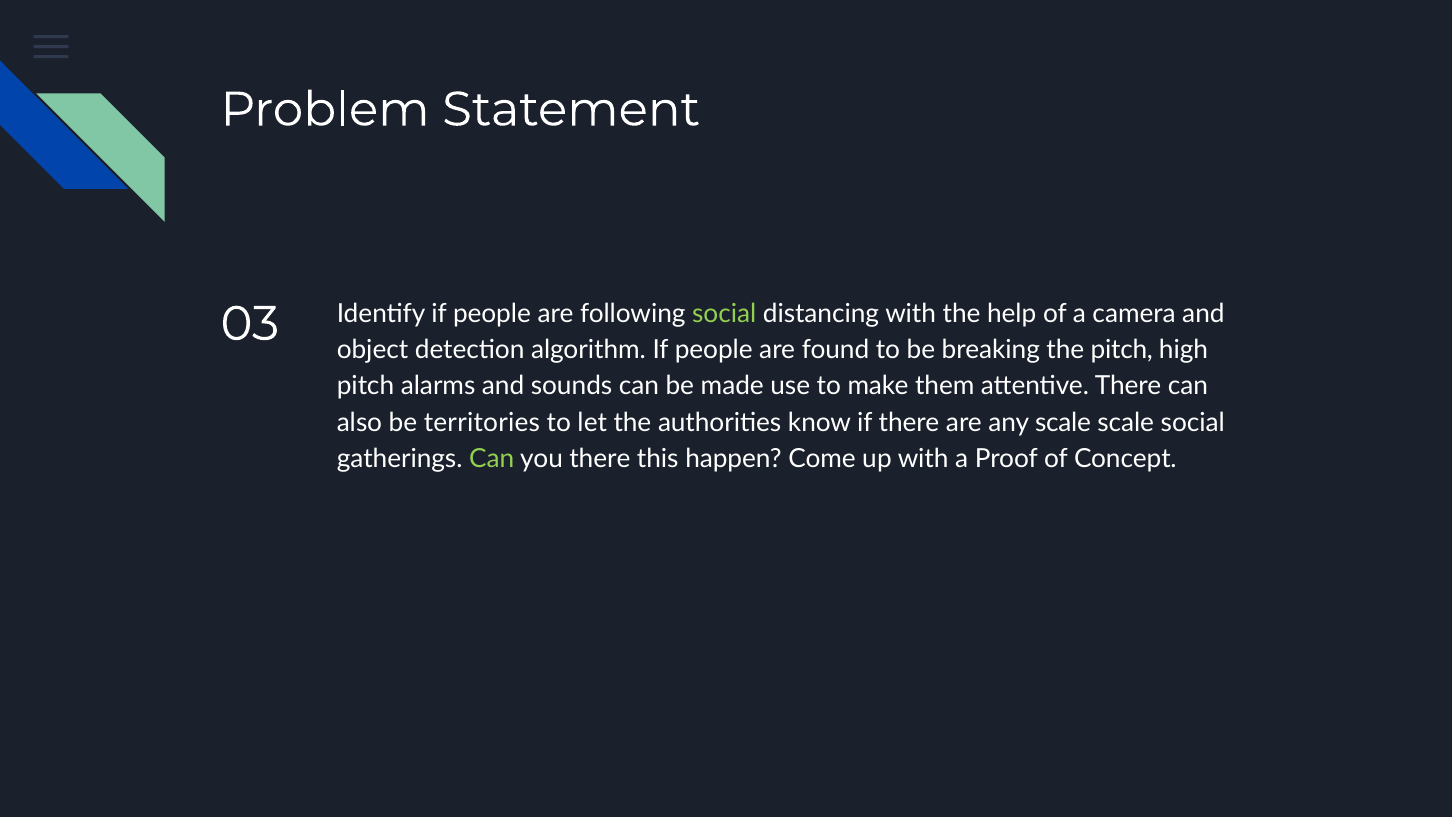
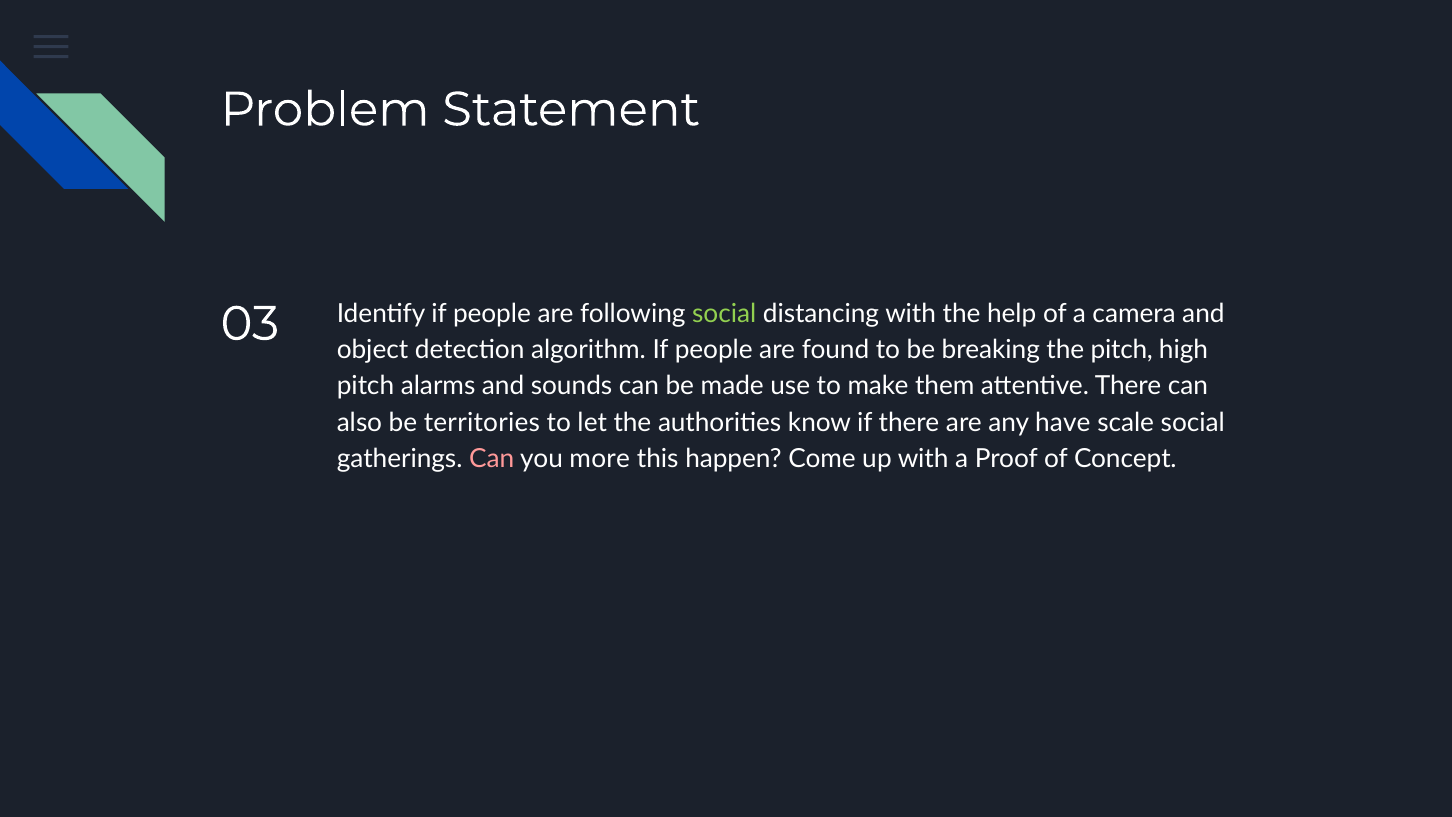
any scale: scale -> have
Can at (492, 458) colour: light green -> pink
you there: there -> more
